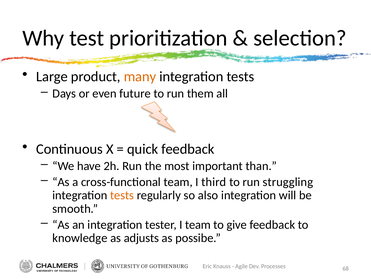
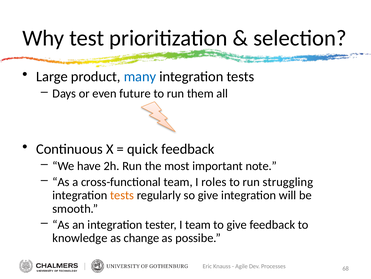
many colour: orange -> blue
than: than -> note
third: third -> roles
so also: also -> give
adjusts: adjusts -> change
